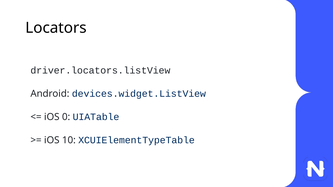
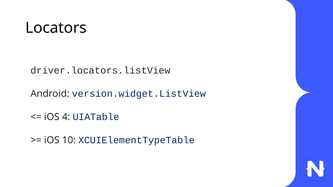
devices.widget.ListView: devices.widget.ListView -> version.widget.ListView
0: 0 -> 4
